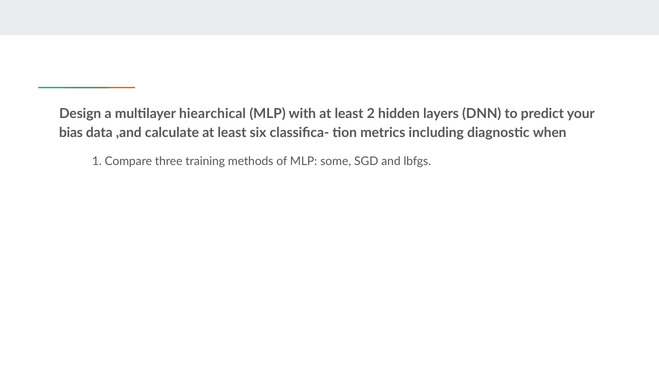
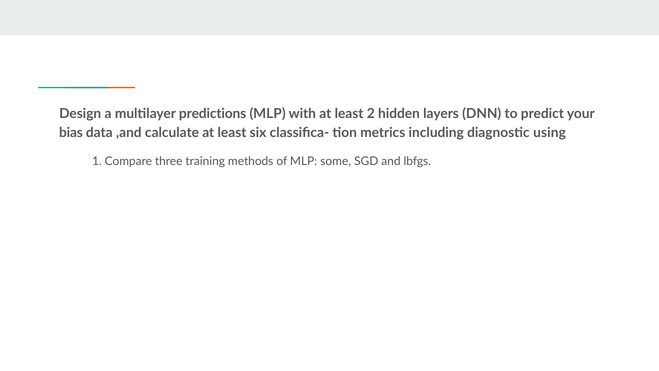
hiearchical: hiearchical -> predictions
when: when -> using
